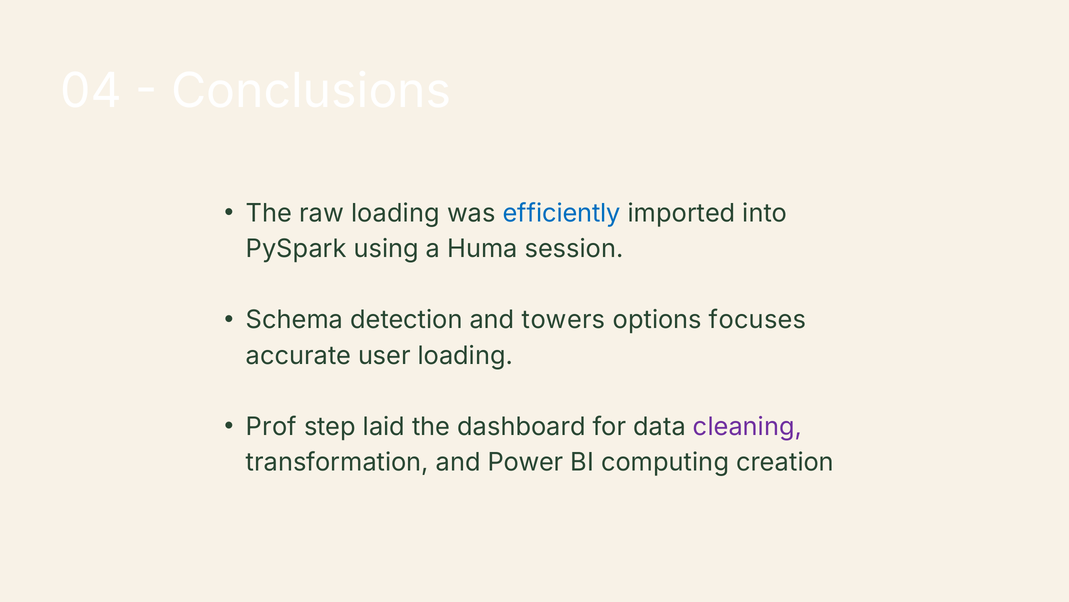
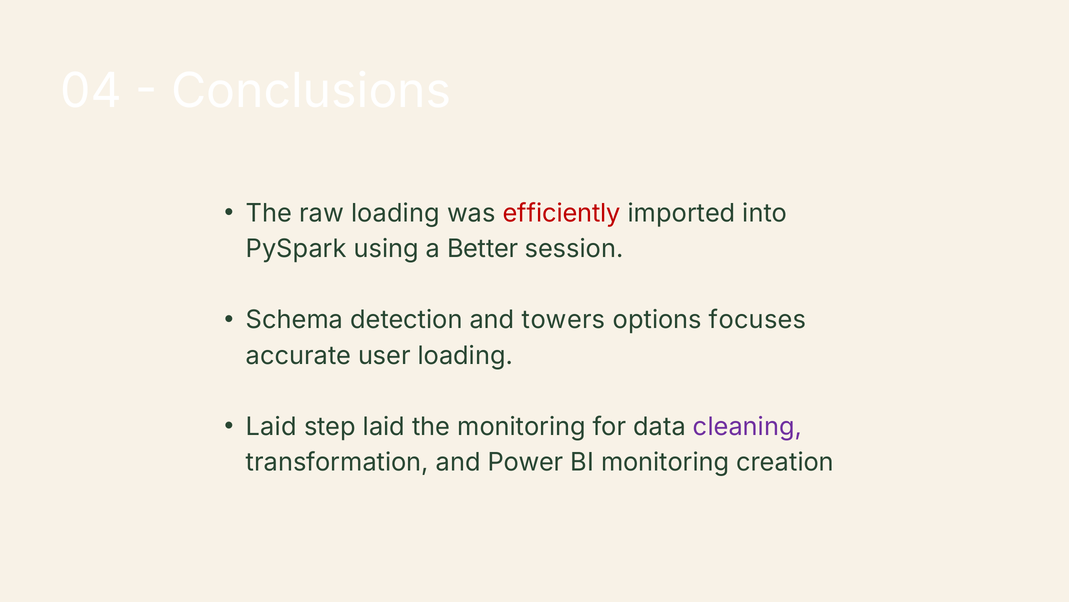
efficiently colour: blue -> red
Huma: Huma -> Better
Prof at (271, 426): Prof -> Laid
the dashboard: dashboard -> monitoring
BI computing: computing -> monitoring
